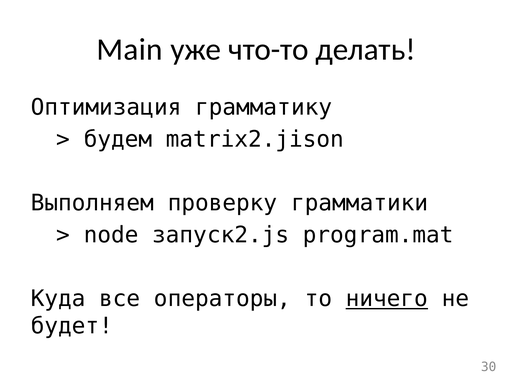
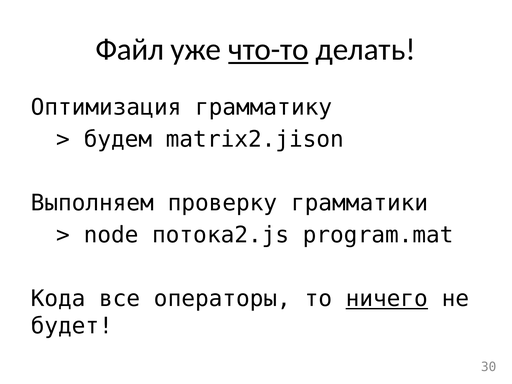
Main: Main -> Файл
что-то underline: none -> present
запуск2.js: запуск2.js -> потока2.js
Куда: Куда -> Кода
